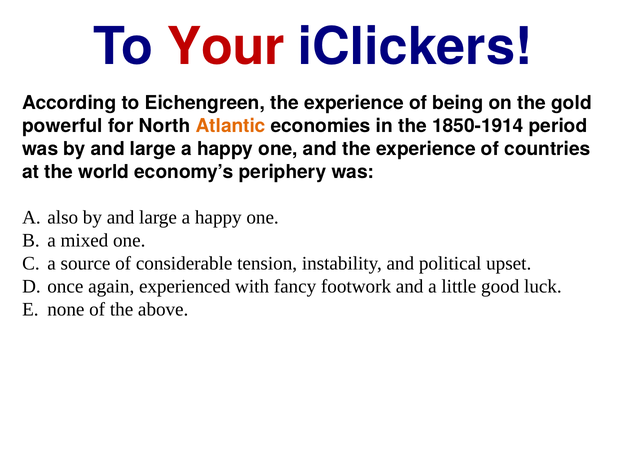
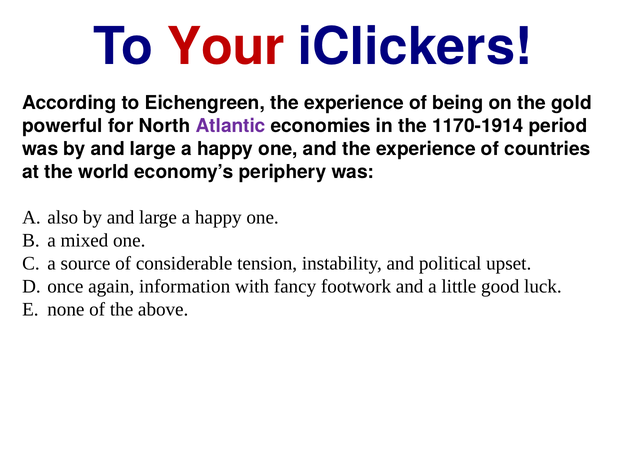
Atlantic colour: orange -> purple
1850-1914: 1850-1914 -> 1170-1914
experienced: experienced -> information
